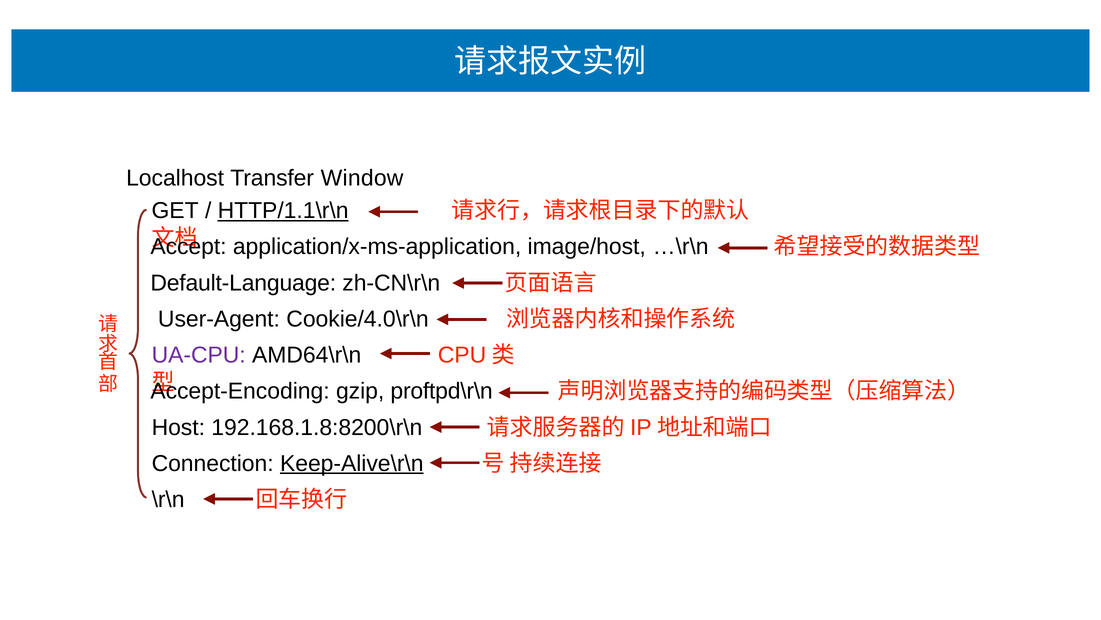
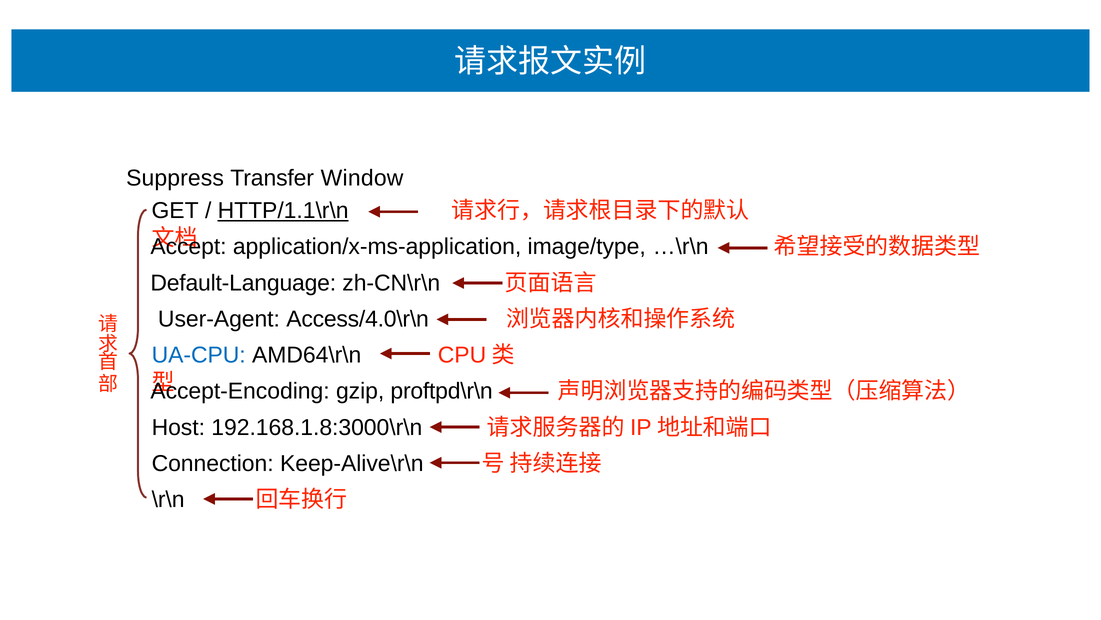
Localhost: Localhost -> Suppress
image/host: image/host -> image/type
Cookie/4.0\r\n: Cookie/4.0\r\n -> Access/4.0\r\n
UA-CPU colour: purple -> blue
192.168.1.8:8200\r\n: 192.168.1.8:8200\r\n -> 192.168.1.8:3000\r\n
Keep-Alive\r\n underline: present -> none
